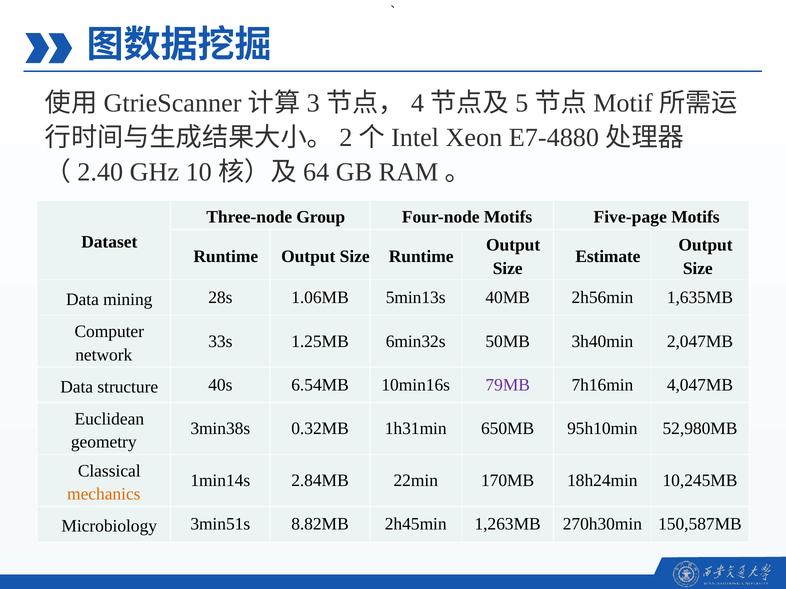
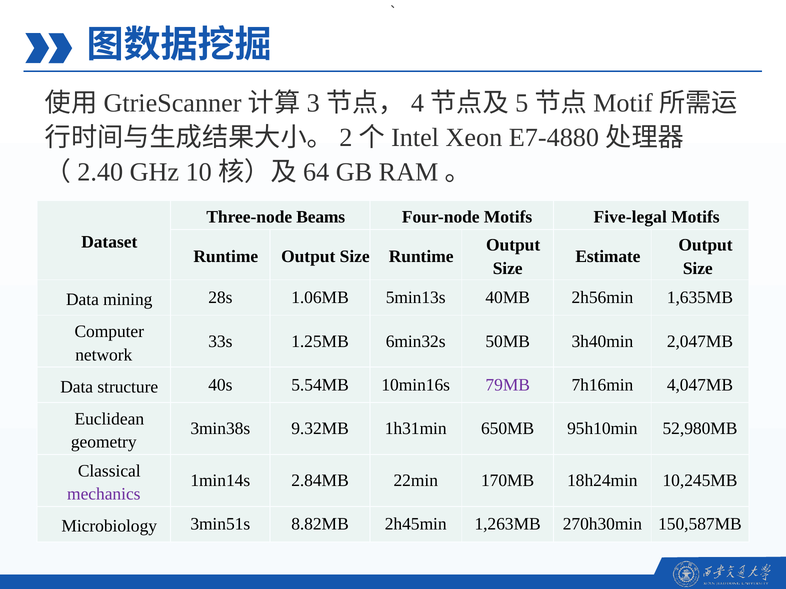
Group: Group -> Beams
Five-page: Five-page -> Five-legal
6.54MB: 6.54MB -> 5.54MB
0.32MB: 0.32MB -> 9.32MB
mechanics colour: orange -> purple
